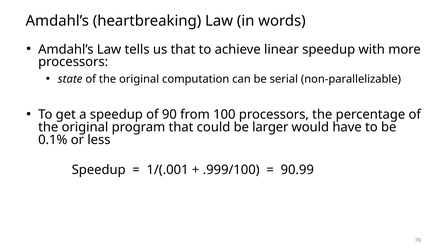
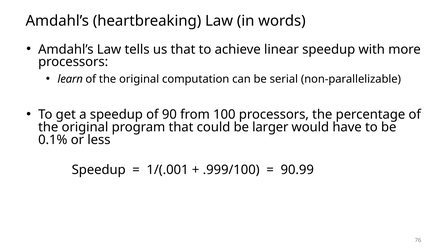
state: state -> learn
